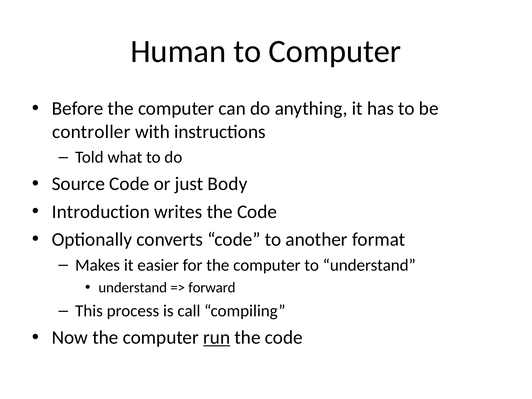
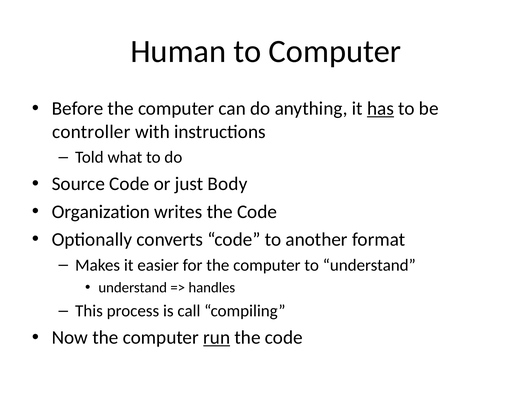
has underline: none -> present
Introduction: Introduction -> Organization
forward: forward -> handles
